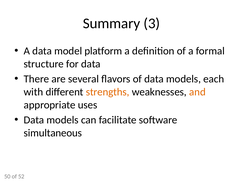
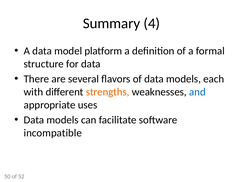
3: 3 -> 4
and colour: orange -> blue
simultaneous: simultaneous -> incompatible
